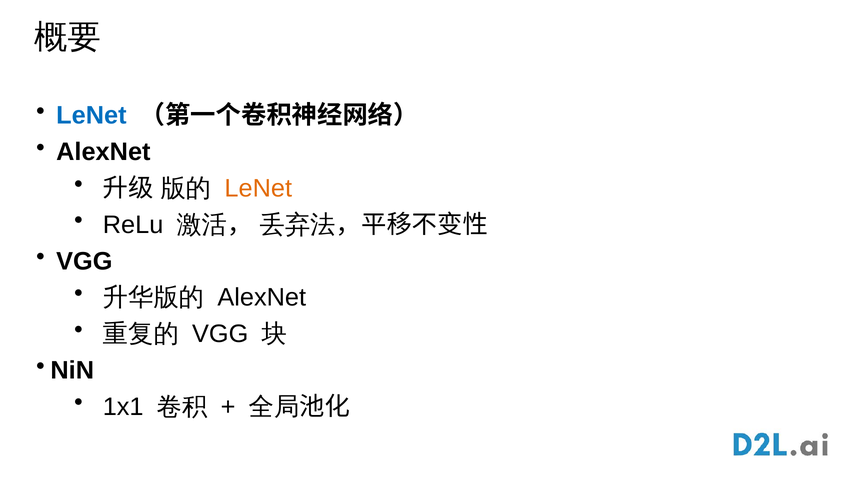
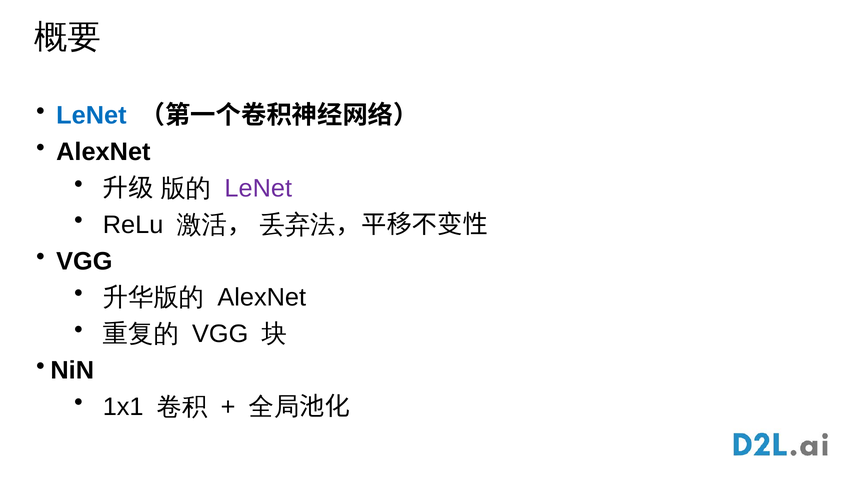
LeNet at (258, 189) colour: orange -> purple
